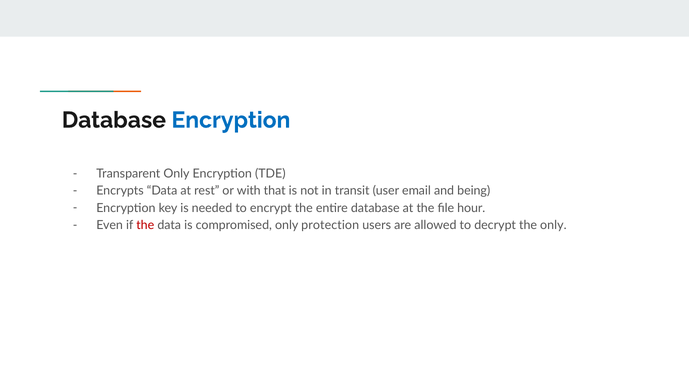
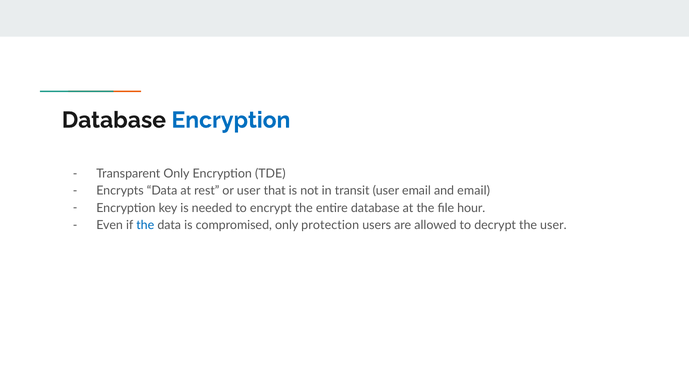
or with: with -> user
and being: being -> email
the at (145, 225) colour: red -> blue
the only: only -> user
